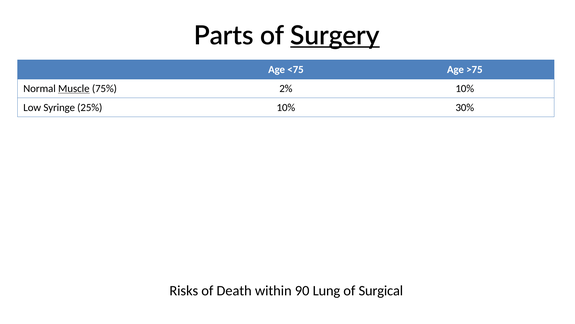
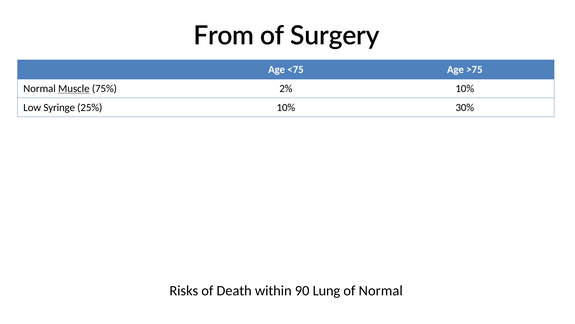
Parts: Parts -> From
Surgery underline: present -> none
of Surgical: Surgical -> Normal
